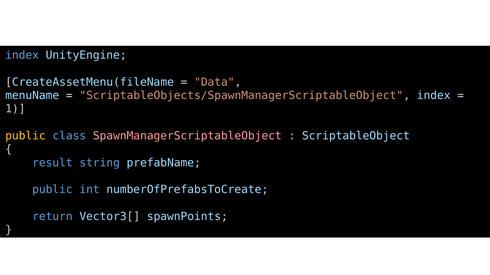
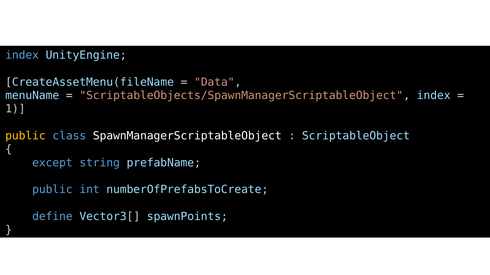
SpawnManagerScriptableObject colour: pink -> white
result: result -> except
return: return -> define
